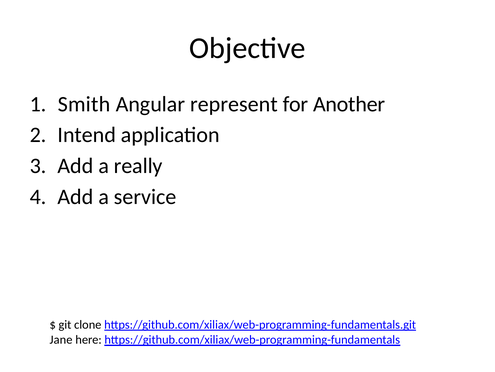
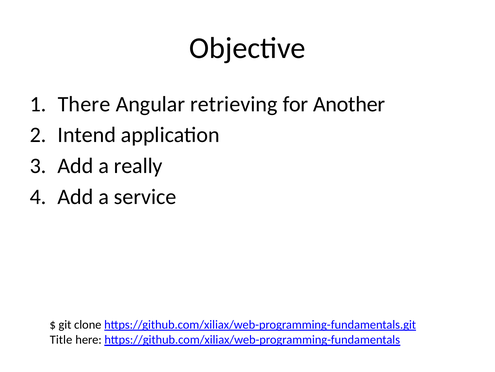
Smith: Smith -> There
represent: represent -> retrieving
Jane: Jane -> Title
